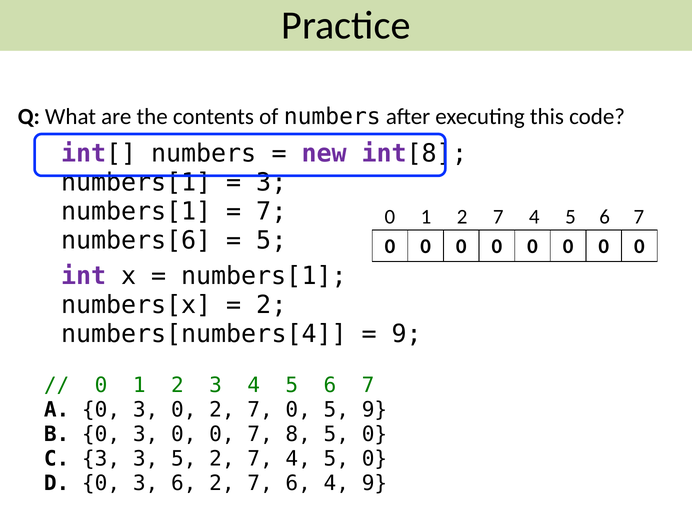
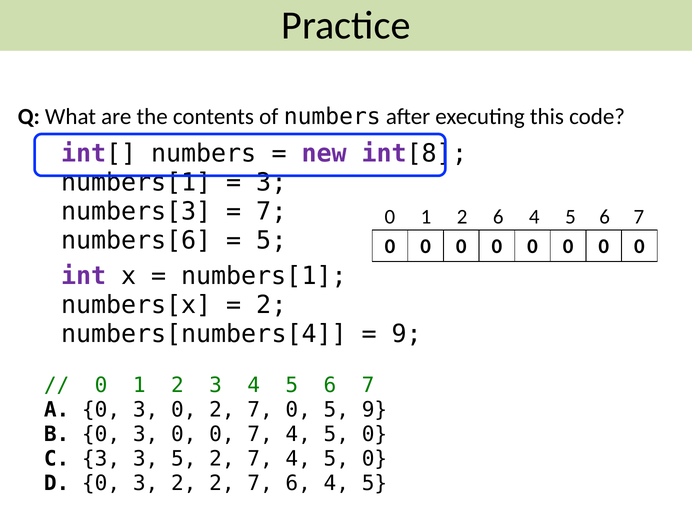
numbers[1 at (136, 212): numbers[1 -> numbers[3
1 2 7: 7 -> 6
0 7 8: 8 -> 4
3 6: 6 -> 2
7 6 4 9: 9 -> 5
